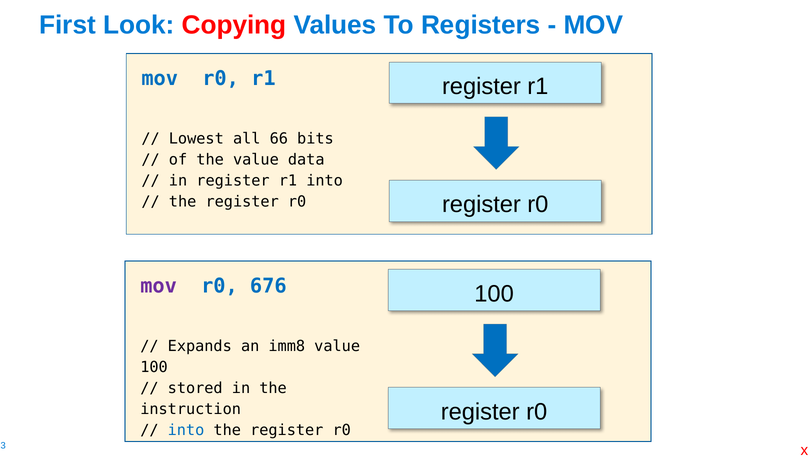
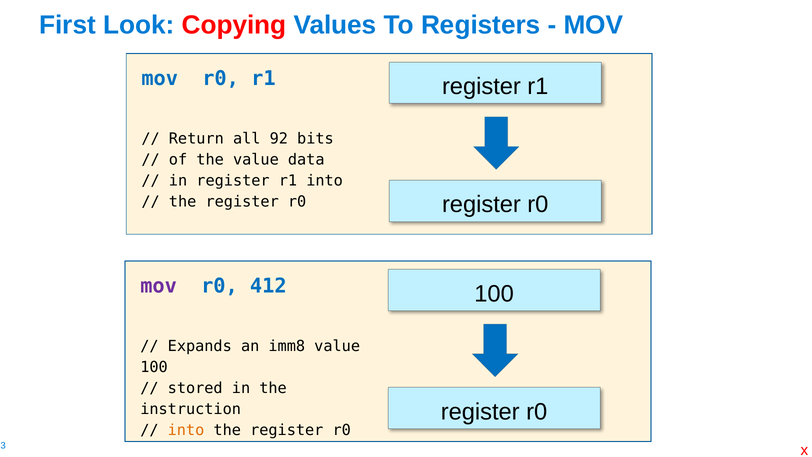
Lowest: Lowest -> Return
66: 66 -> 92
676: 676 -> 412
into at (186, 430) colour: blue -> orange
